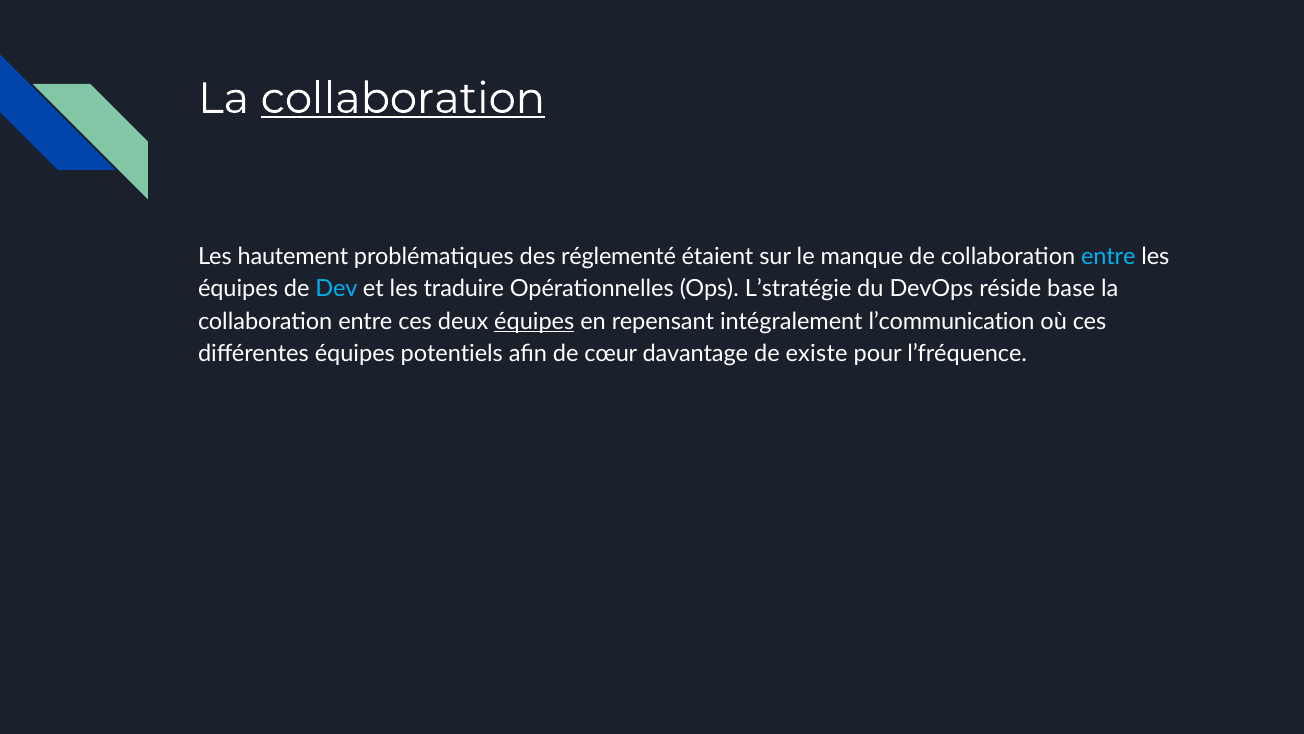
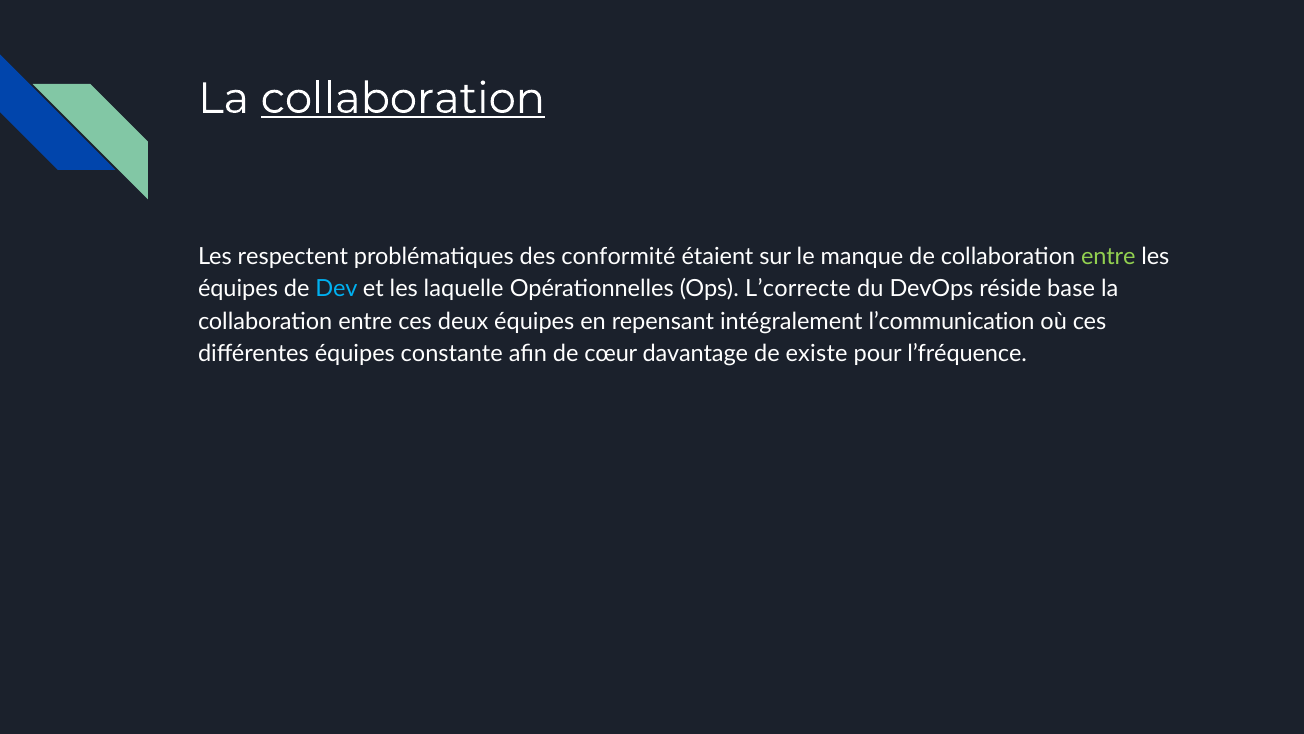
hautement: hautement -> respectent
réglementé: réglementé -> conformité
entre at (1108, 256) colour: light blue -> light green
traduire: traduire -> laquelle
L’stratégie: L’stratégie -> L’correcte
équipes at (534, 321) underline: present -> none
potentiels: potentiels -> constante
